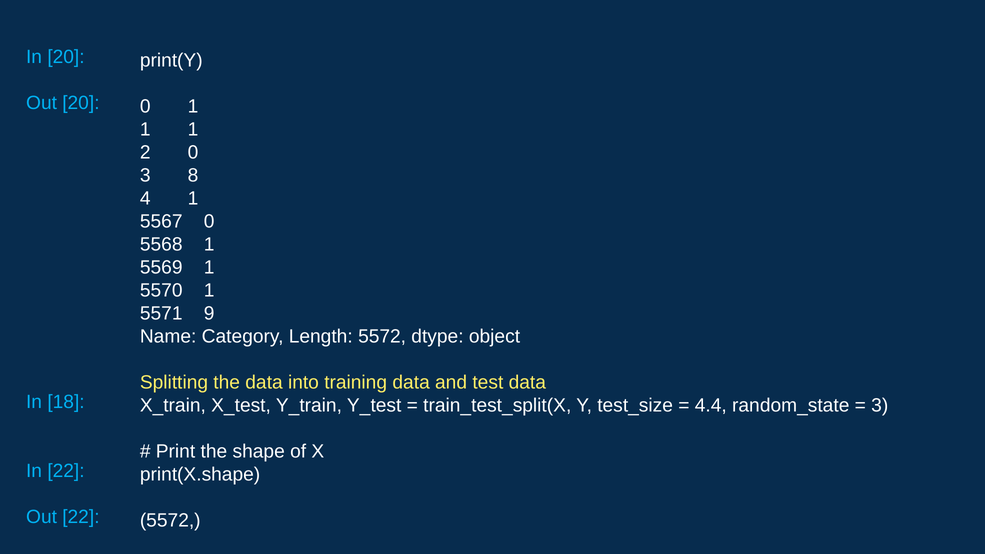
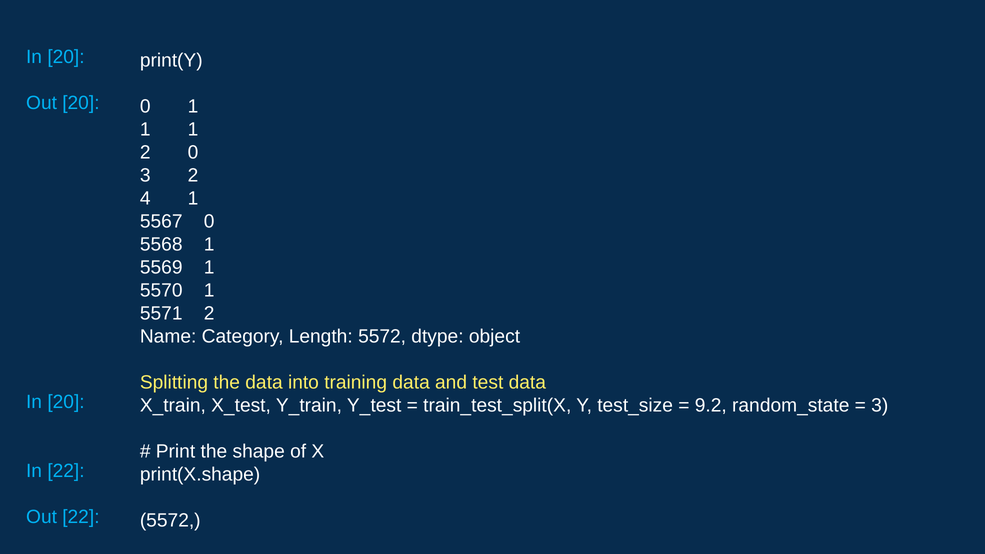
3 8: 8 -> 2
5571 9: 9 -> 2
18 at (66, 402): 18 -> 20
4.4: 4.4 -> 9.2
